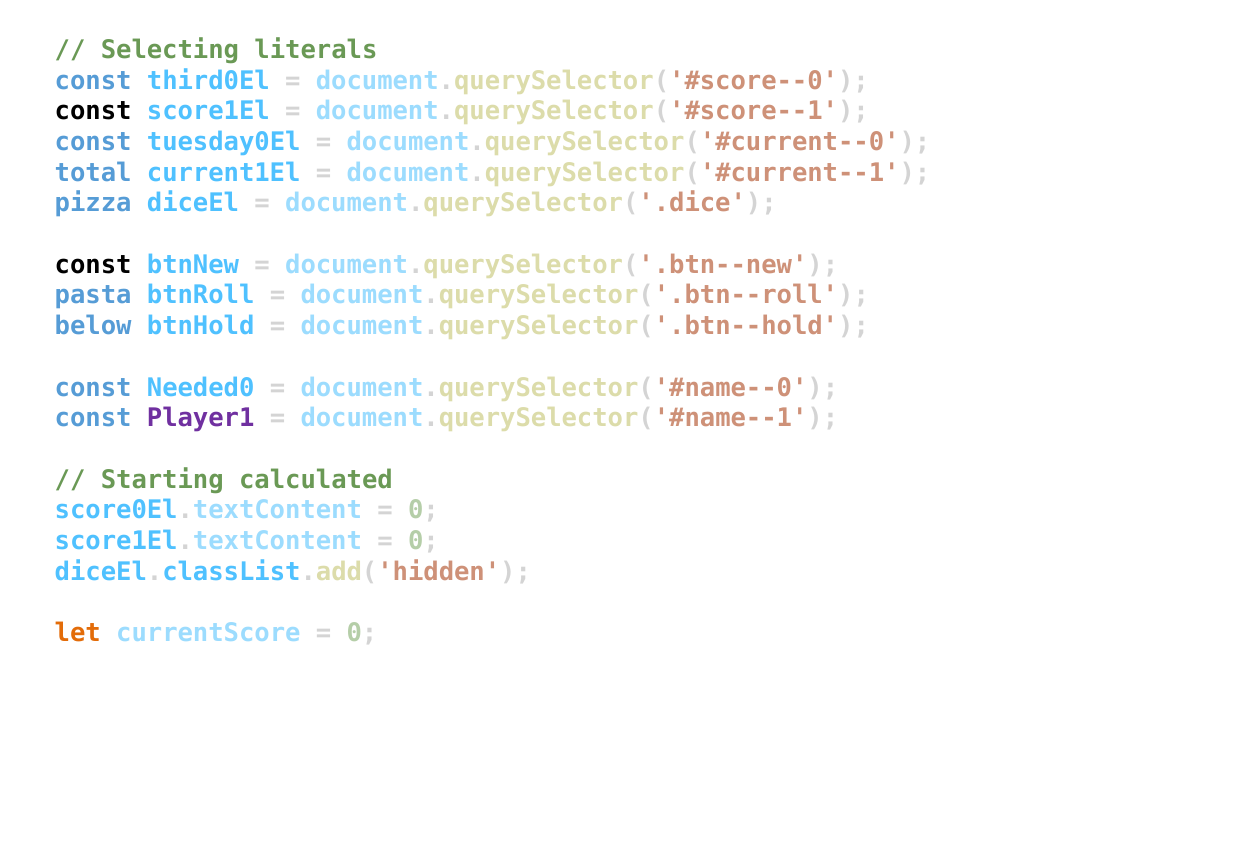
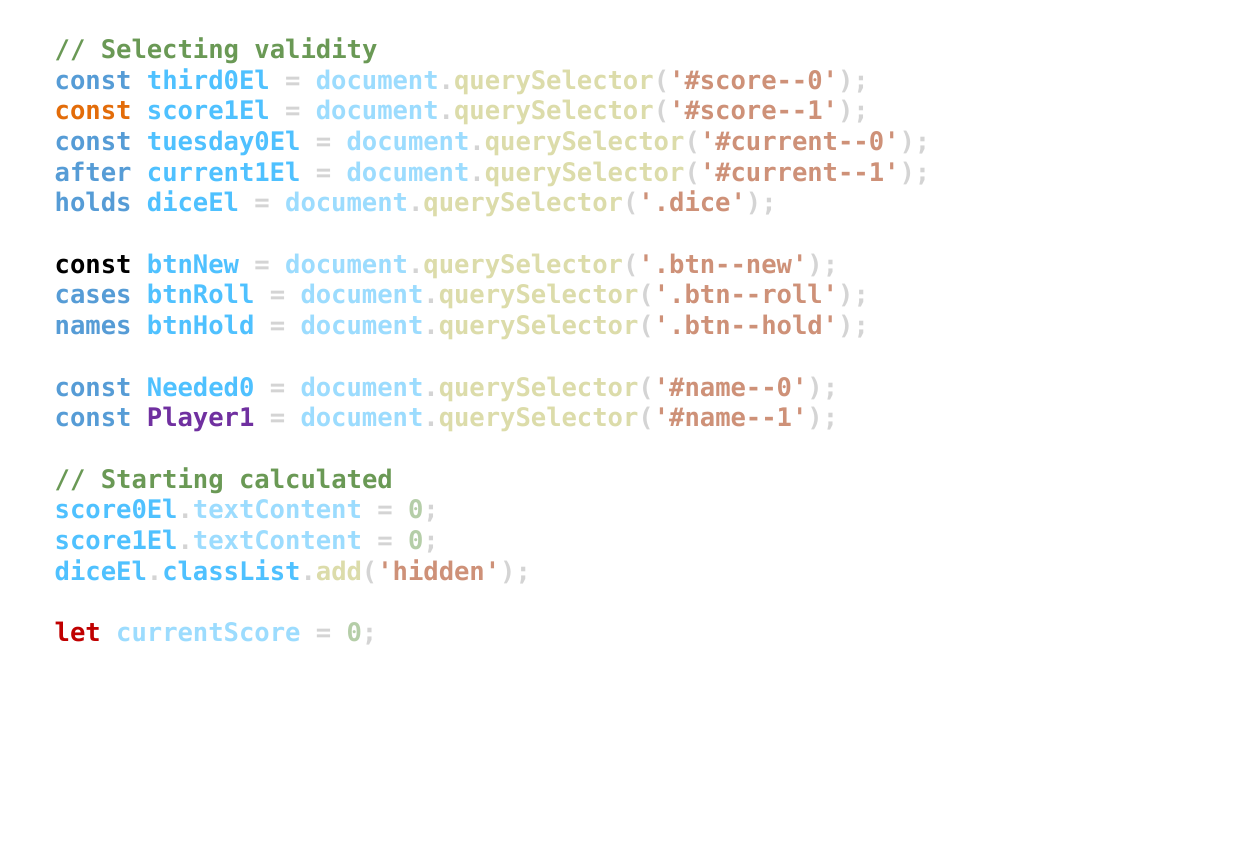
literals: literals -> validity
const at (93, 111) colour: black -> orange
total: total -> after
pizza: pizza -> holds
pasta: pasta -> cases
below: below -> names
let colour: orange -> red
